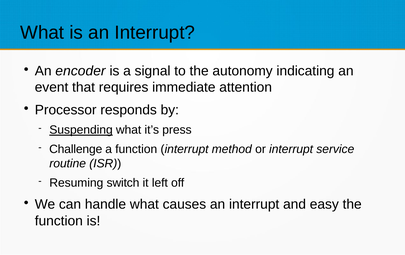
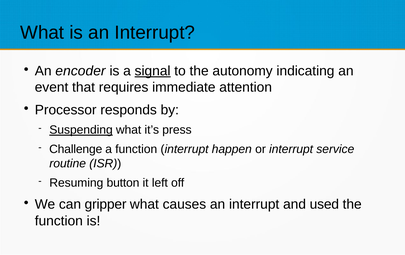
signal underline: none -> present
method: method -> happen
switch: switch -> button
handle: handle -> gripper
easy: easy -> used
